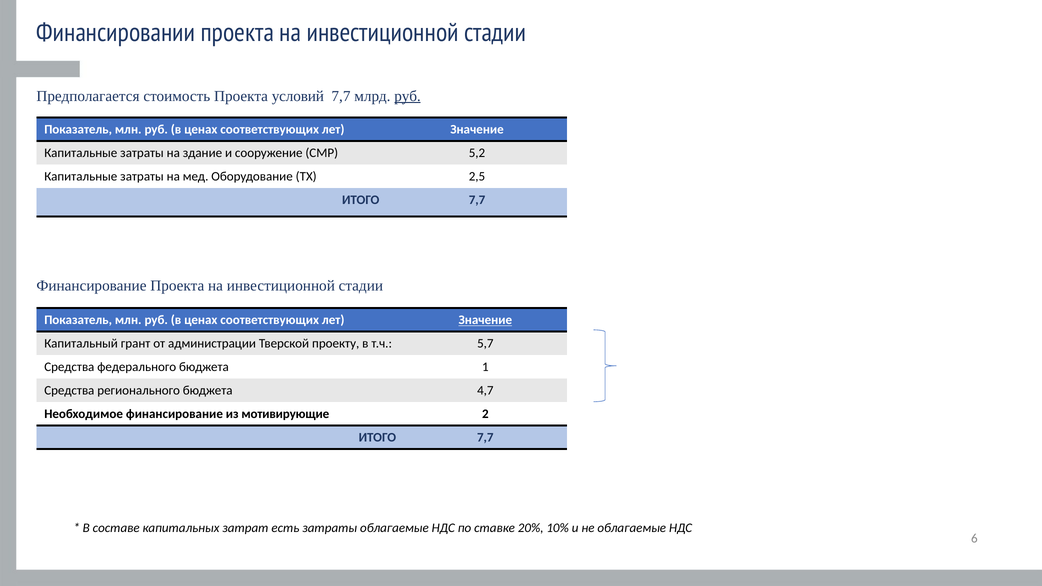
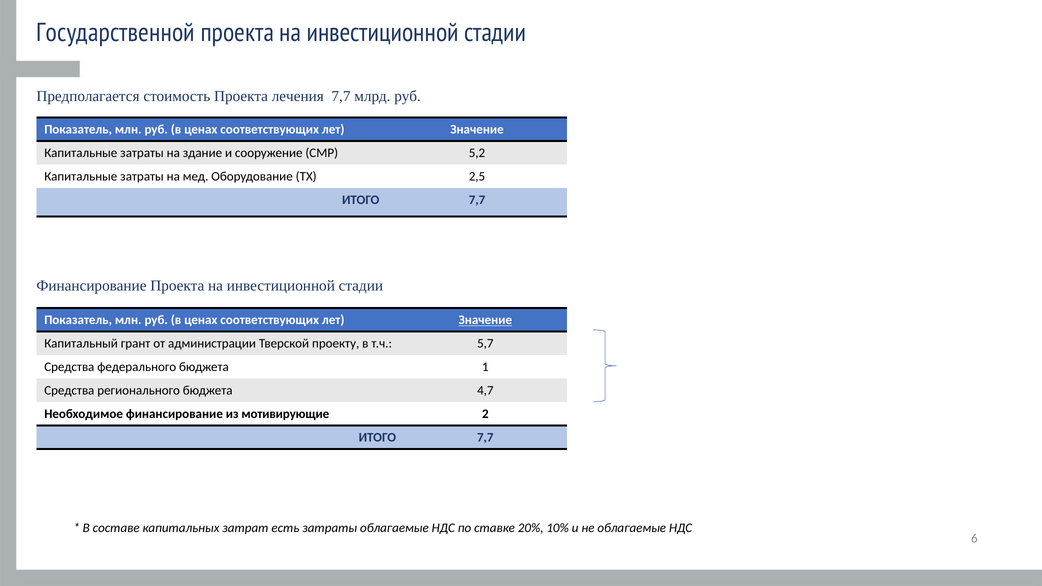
Финансировании: Финансировании -> Государственной
условий: условий -> лечения
руб at (408, 96) underline: present -> none
